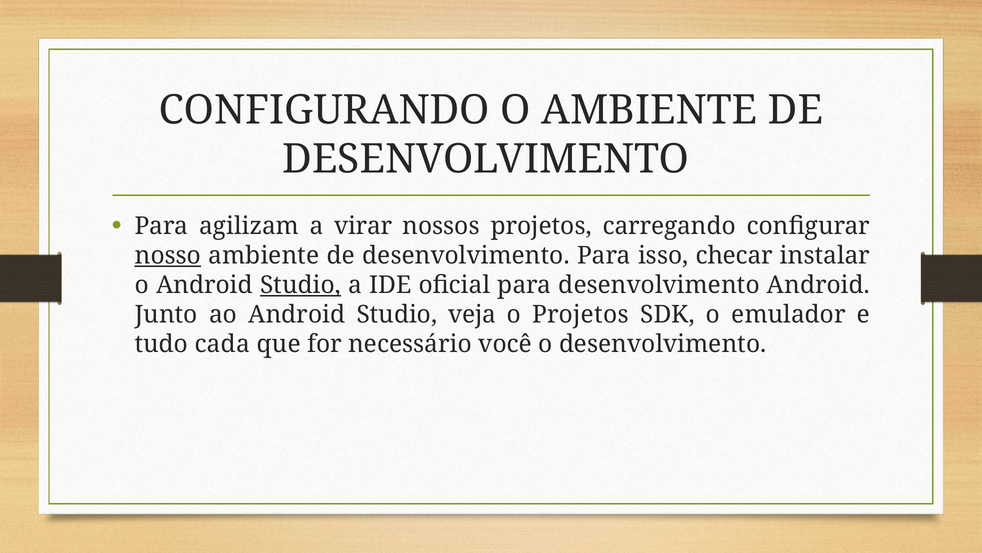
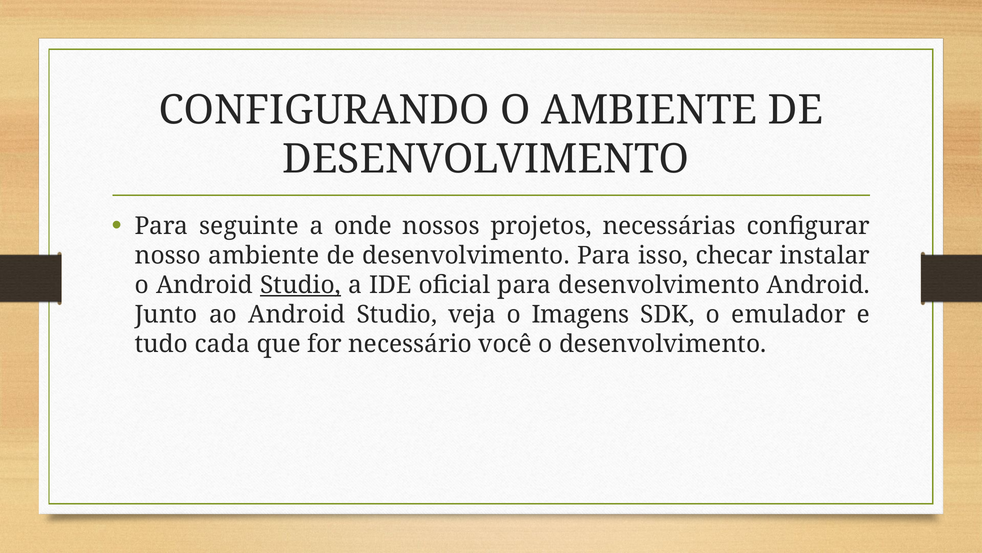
agilizam: agilizam -> seguinte
virar: virar -> onde
carregando: carregando -> necessárias
nosso underline: present -> none
o Projetos: Projetos -> Imagens
